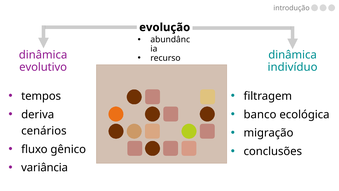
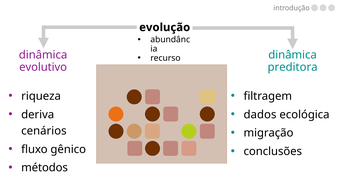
indivíduo: indivíduo -> preditora
tempos: tempos -> riqueza
banco: banco -> dados
variância: variância -> métodos
